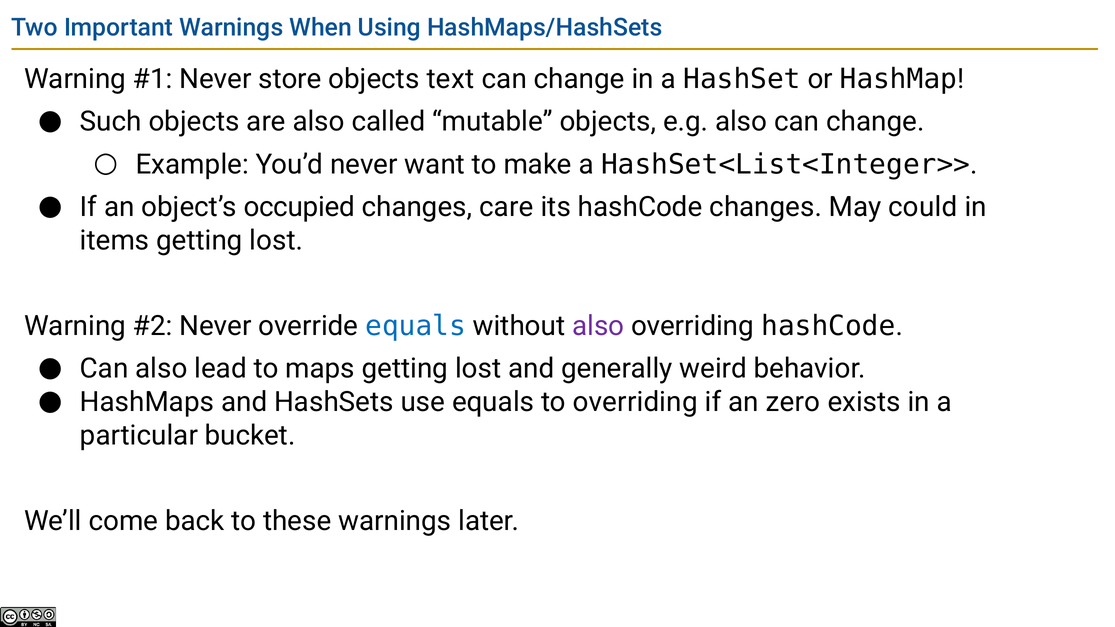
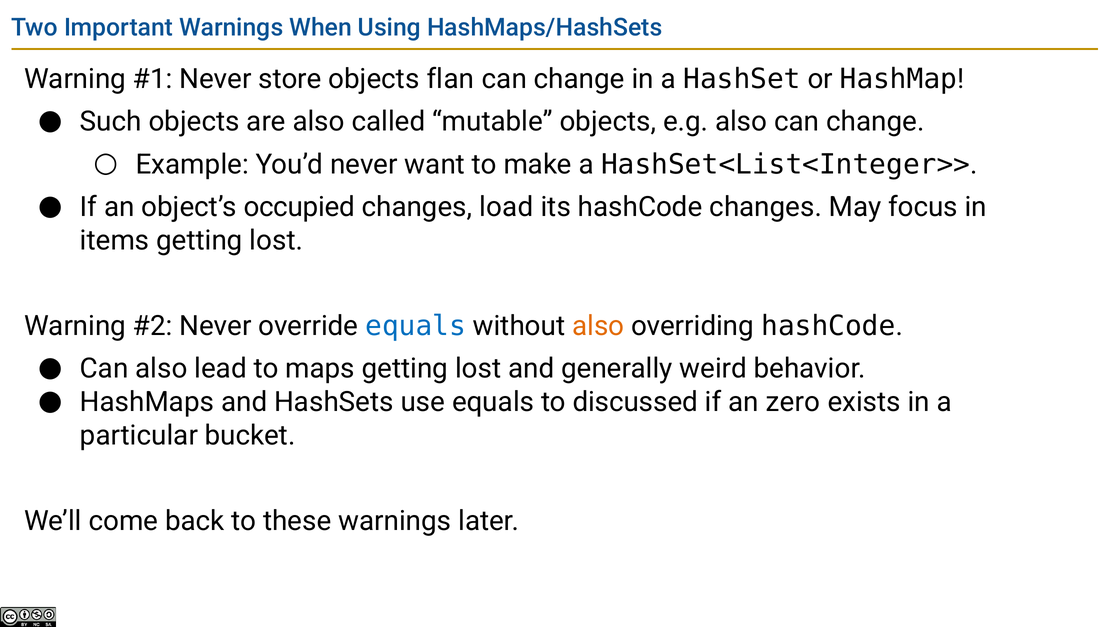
text: text -> flan
care: care -> load
could: could -> focus
also at (598, 326) colour: purple -> orange
to overriding: overriding -> discussed
